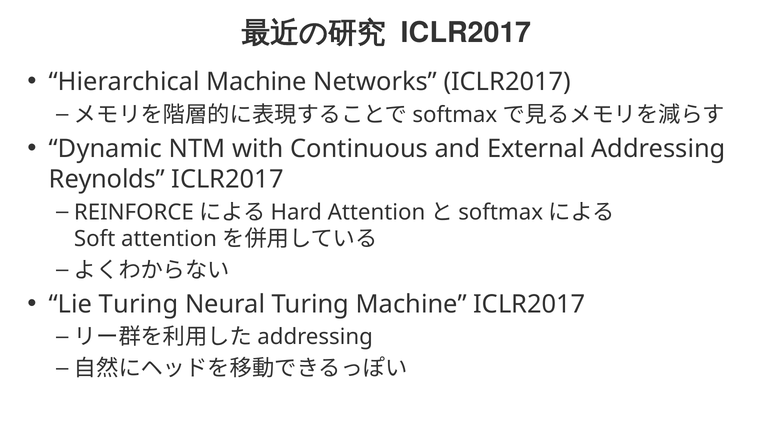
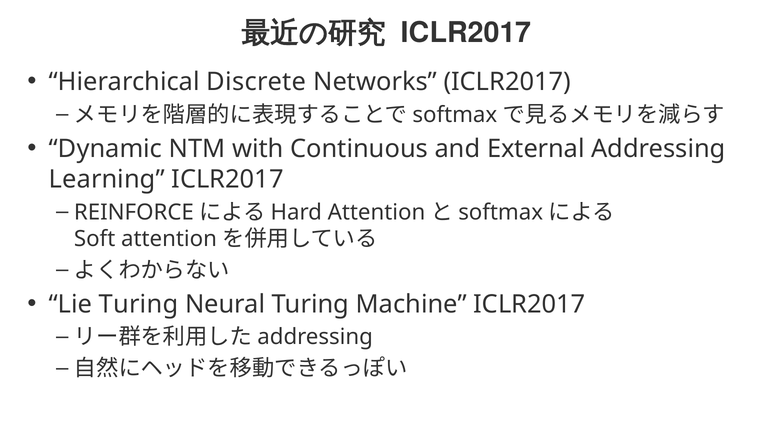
Hierarchical Machine: Machine -> Discrete
Reynolds: Reynolds -> Learning
